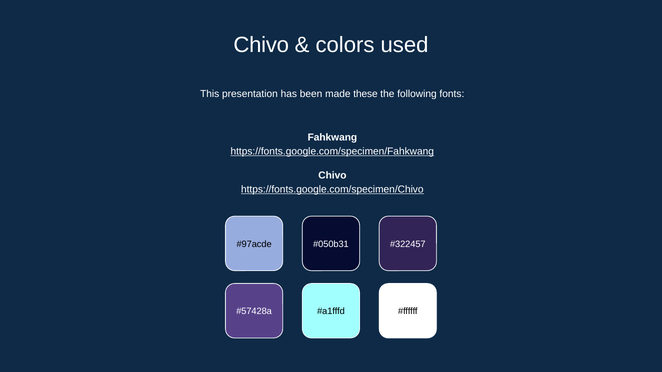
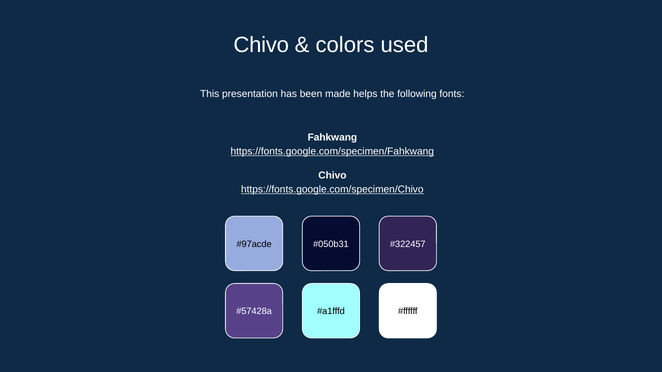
these: these -> helps
